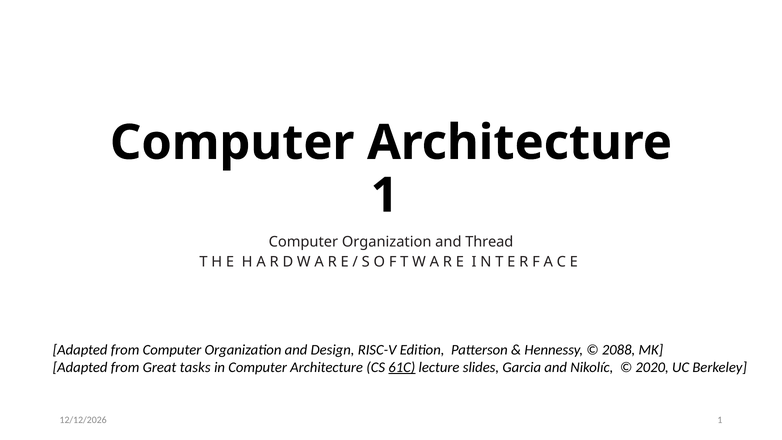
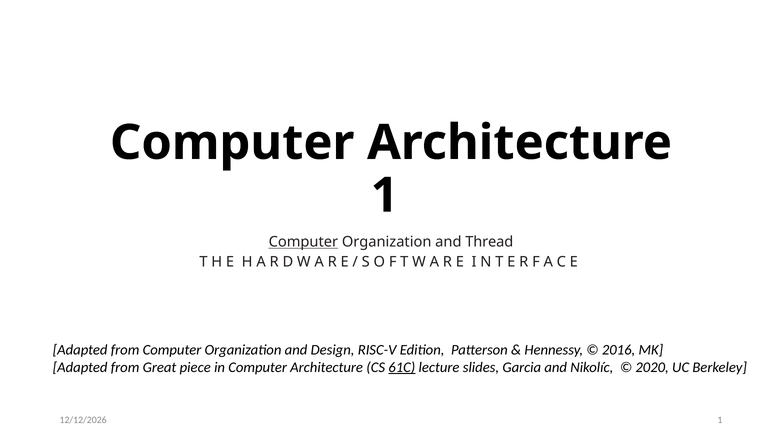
Computer at (303, 242) underline: none -> present
2088: 2088 -> 2016
tasks: tasks -> piece
